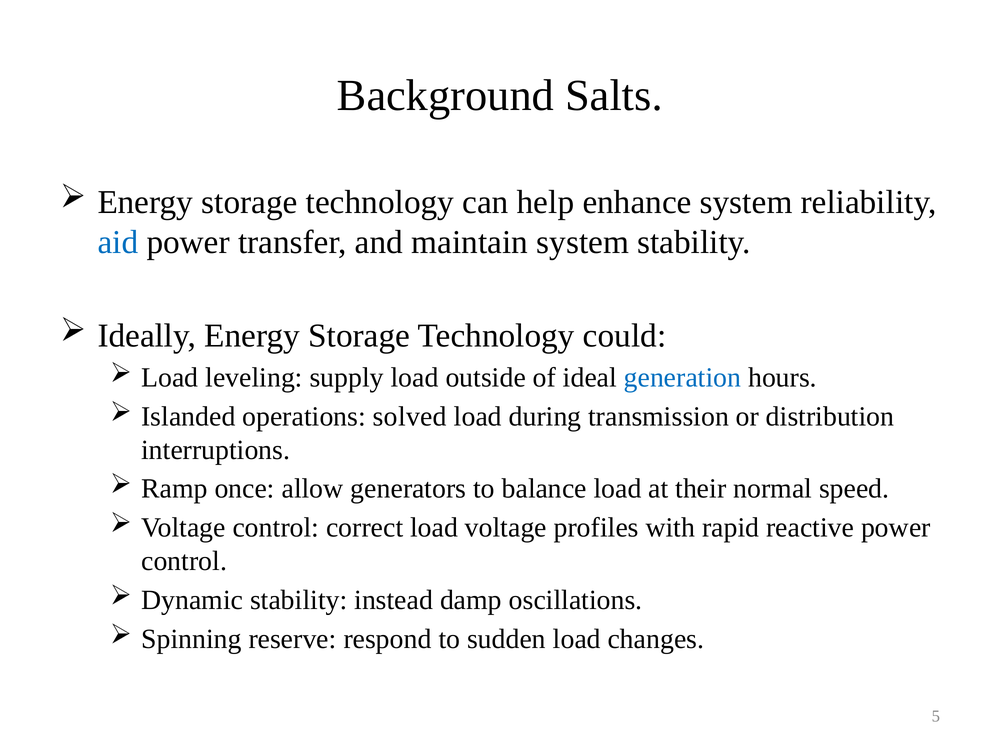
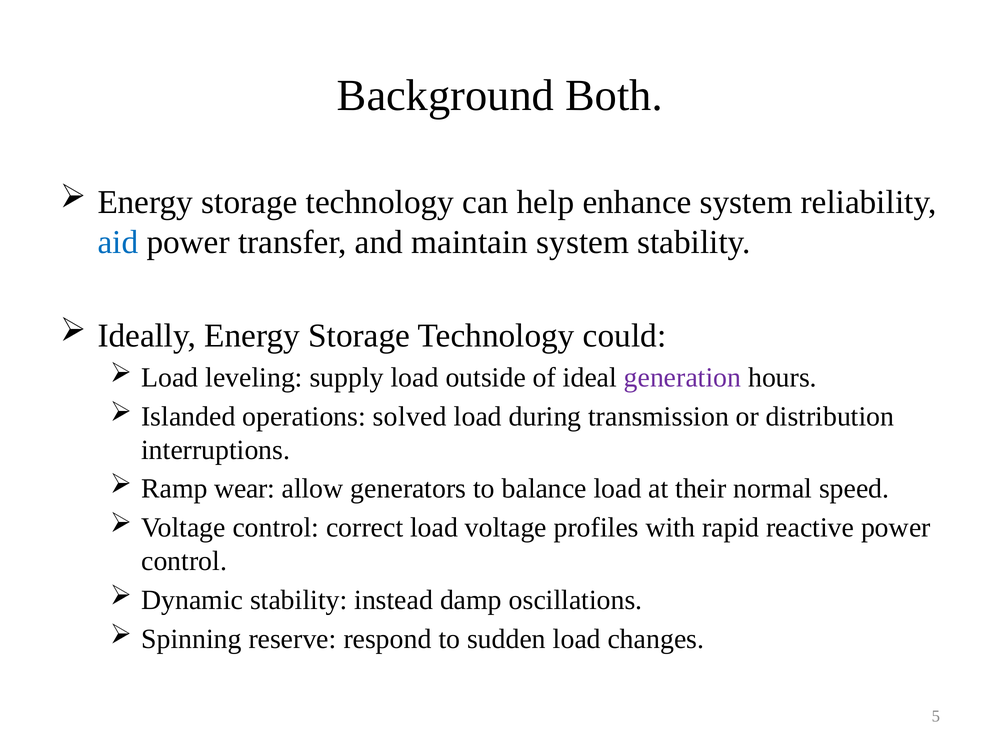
Salts: Salts -> Both
generation colour: blue -> purple
once: once -> wear
